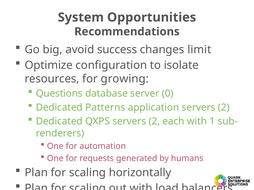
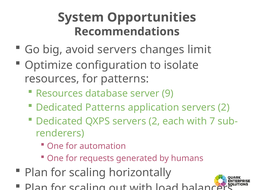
avoid success: success -> servers
for growing: growing -> patterns
Questions at (59, 94): Questions -> Resources
0: 0 -> 9
1: 1 -> 7
